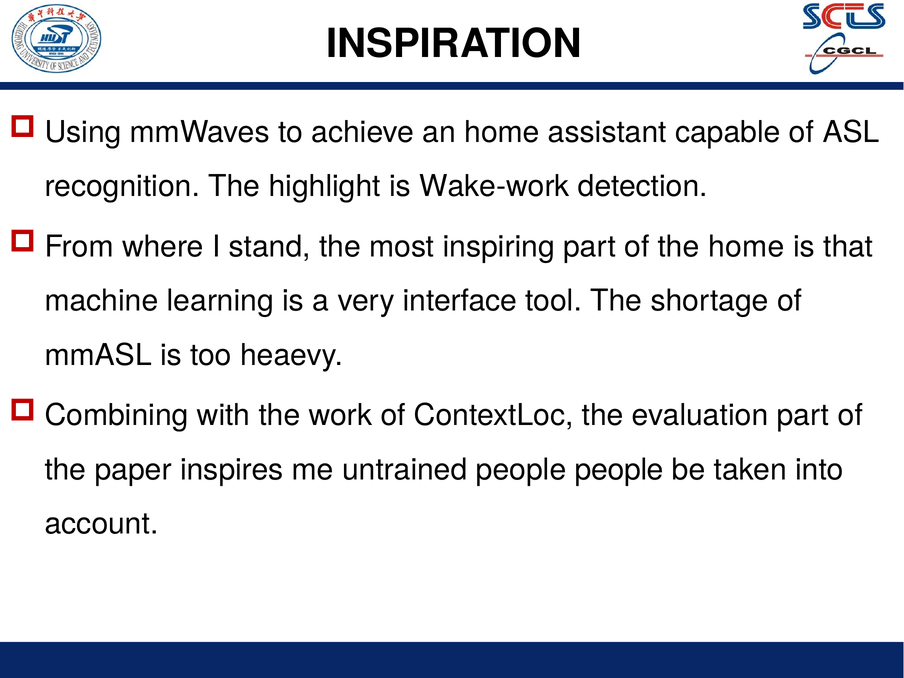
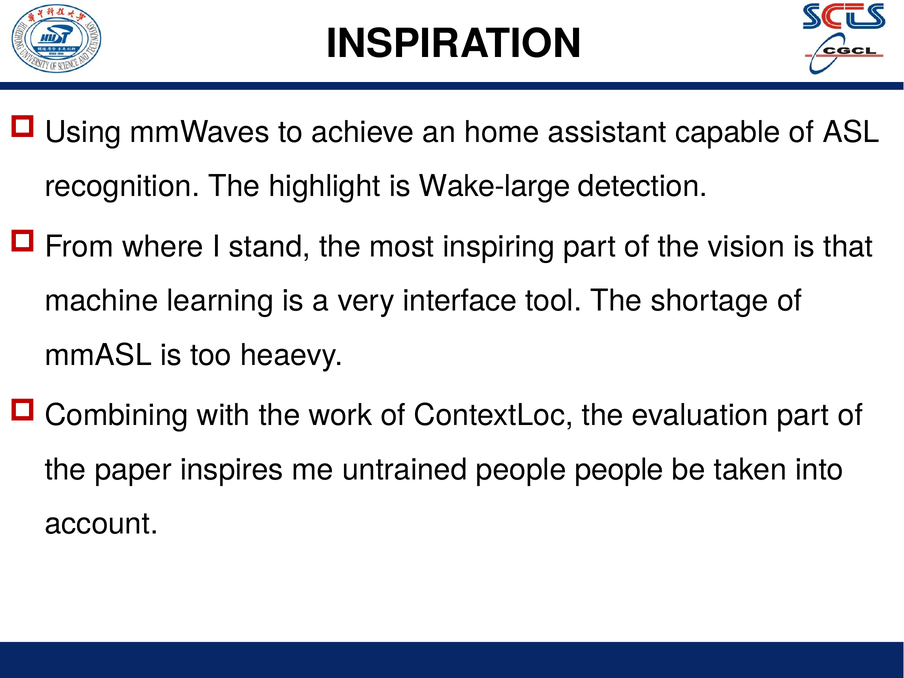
Wake-work: Wake-work -> Wake-large
the home: home -> vision
